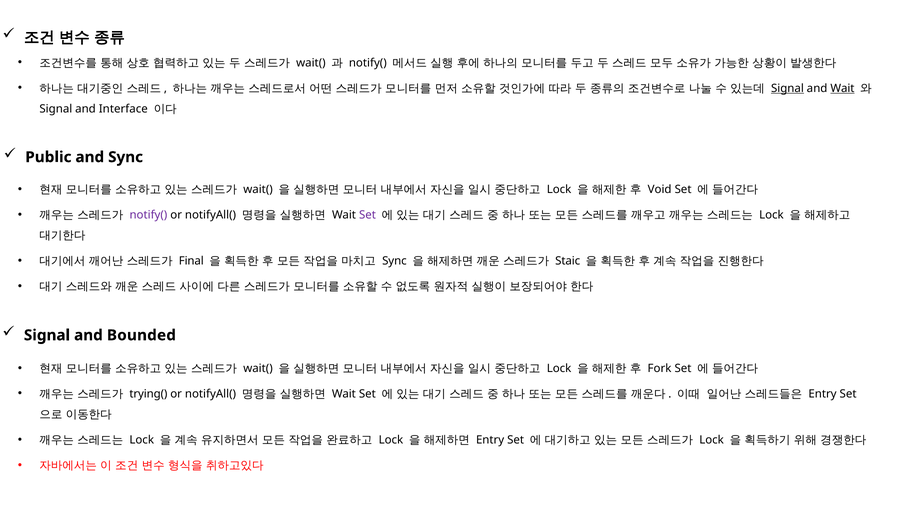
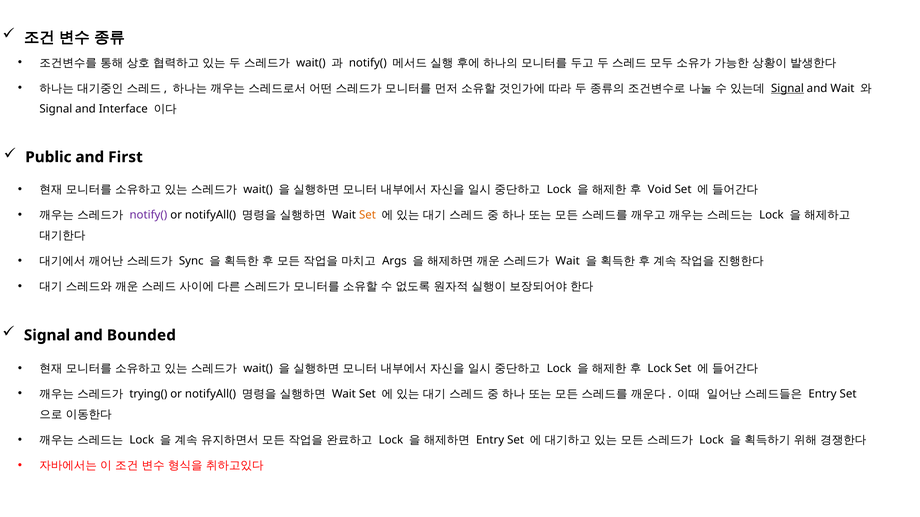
Wait at (842, 88) underline: present -> none
and Sync: Sync -> First
Set at (367, 215) colour: purple -> orange
Final: Final -> Sync
Sync at (394, 261): Sync -> Args
Staic at (568, 261): Staic -> Wait
Fork at (660, 369): Fork -> Lock
